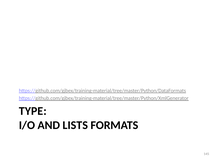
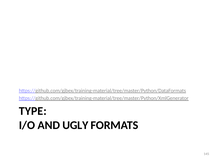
LISTS: LISTS -> UGLY
